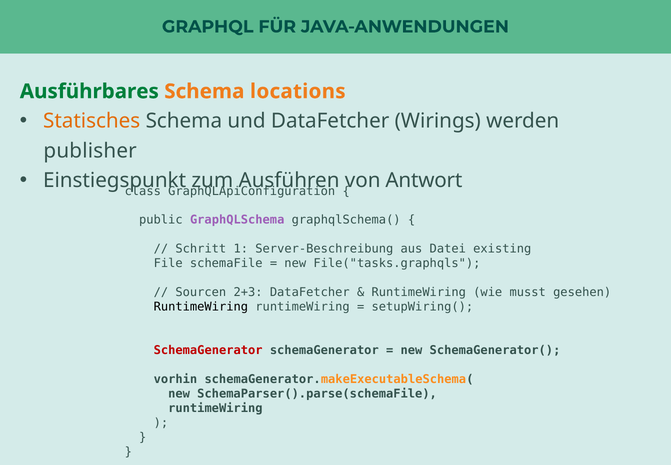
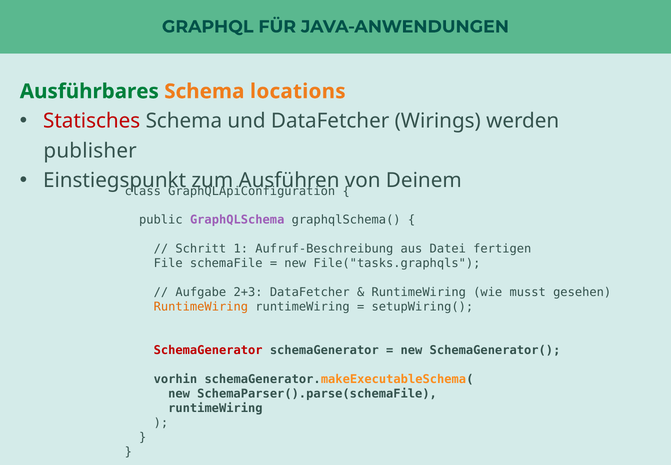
Statisches colour: orange -> red
Antwort: Antwort -> Deinem
Server-Beschreibung: Server-Beschreibung -> Aufruf-Beschreibung
existing: existing -> fertigen
Sourcen: Sourcen -> Aufgabe
RuntimeWiring at (201, 307) colour: black -> orange
